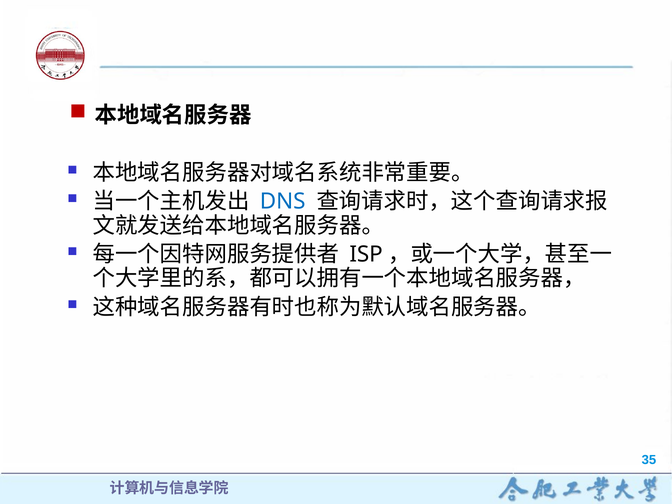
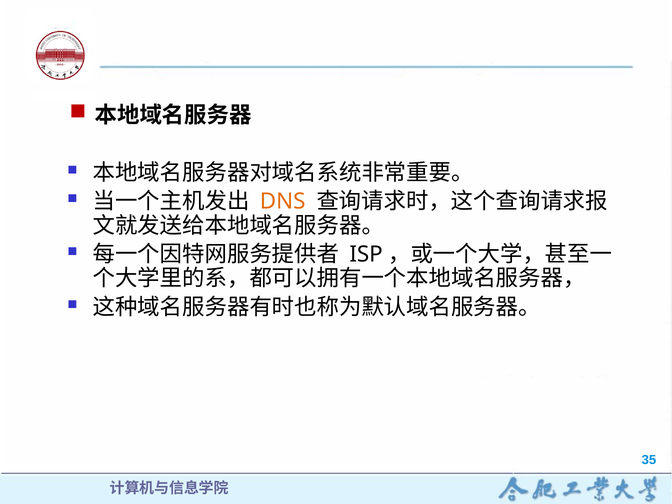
DNS colour: blue -> orange
